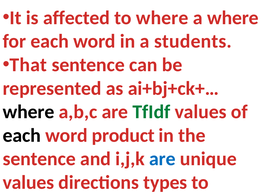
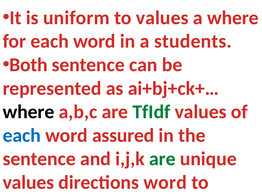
affected: affected -> uniform
to where: where -> values
That: That -> Both
each at (22, 136) colour: black -> blue
product: product -> assured
are at (162, 159) colour: blue -> green
directions types: types -> word
